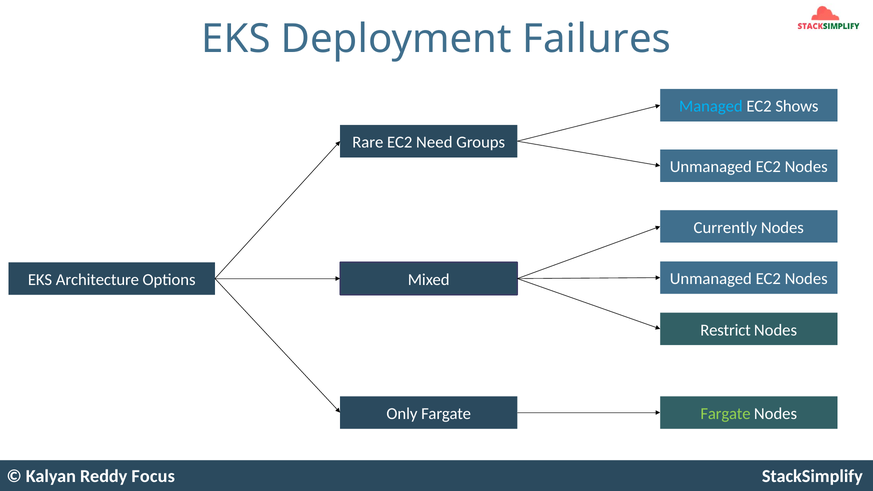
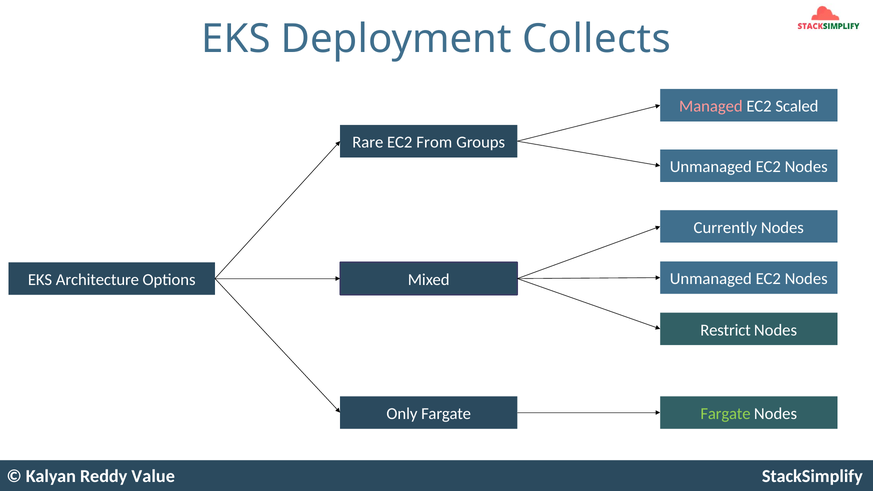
Failures: Failures -> Collects
Managed colour: light blue -> pink
Shows: Shows -> Scaled
Need: Need -> From
Focus: Focus -> Value
